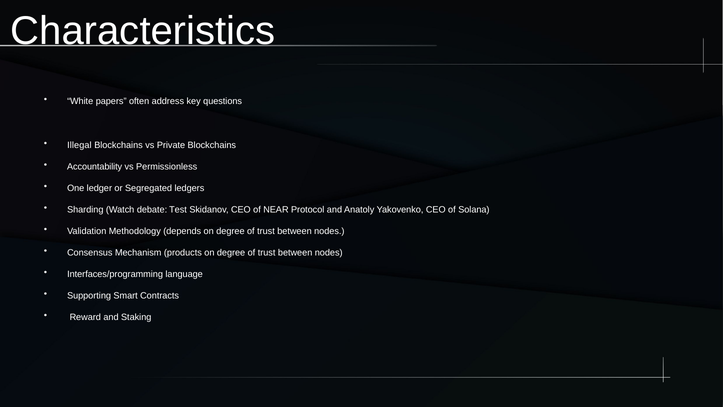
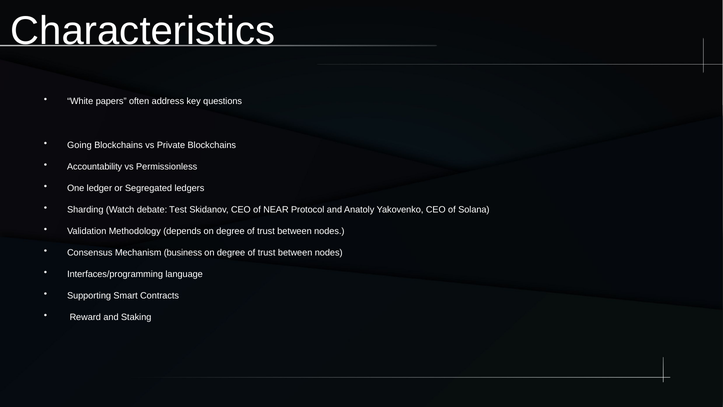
Illegal: Illegal -> Going
products: products -> business
